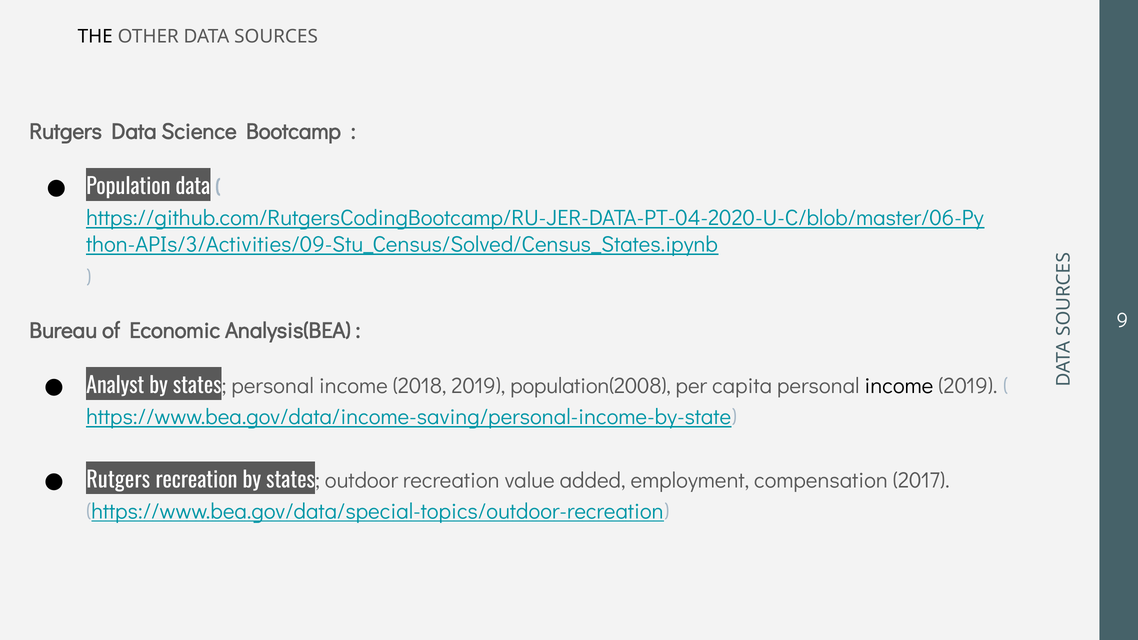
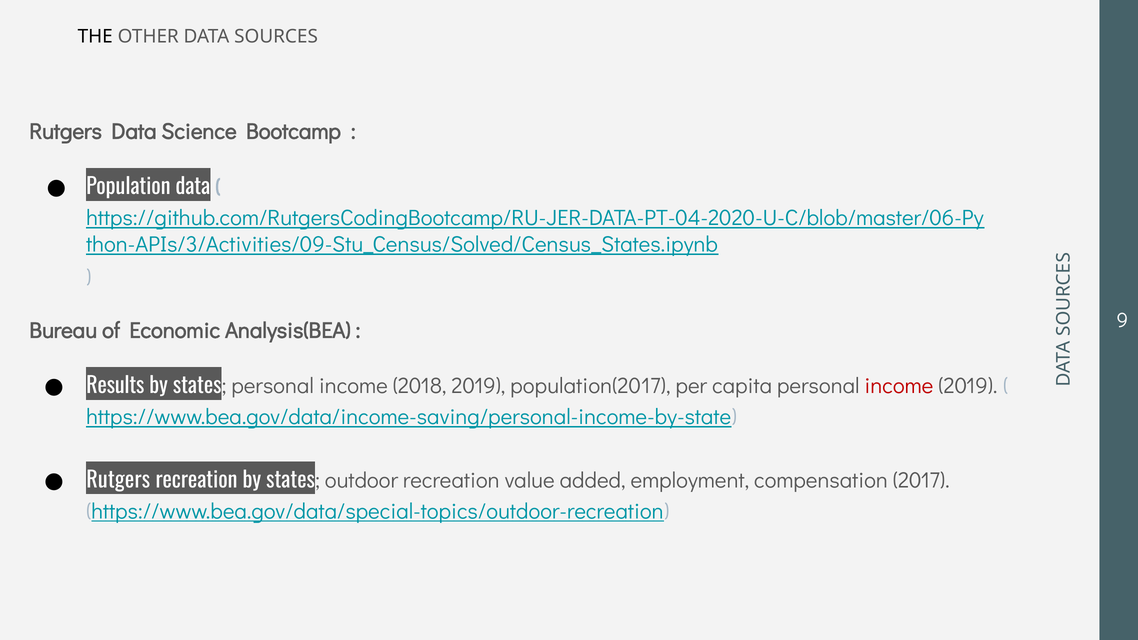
Analyst: Analyst -> Results
population(2008: population(2008 -> population(2017
income at (899, 386) colour: black -> red
